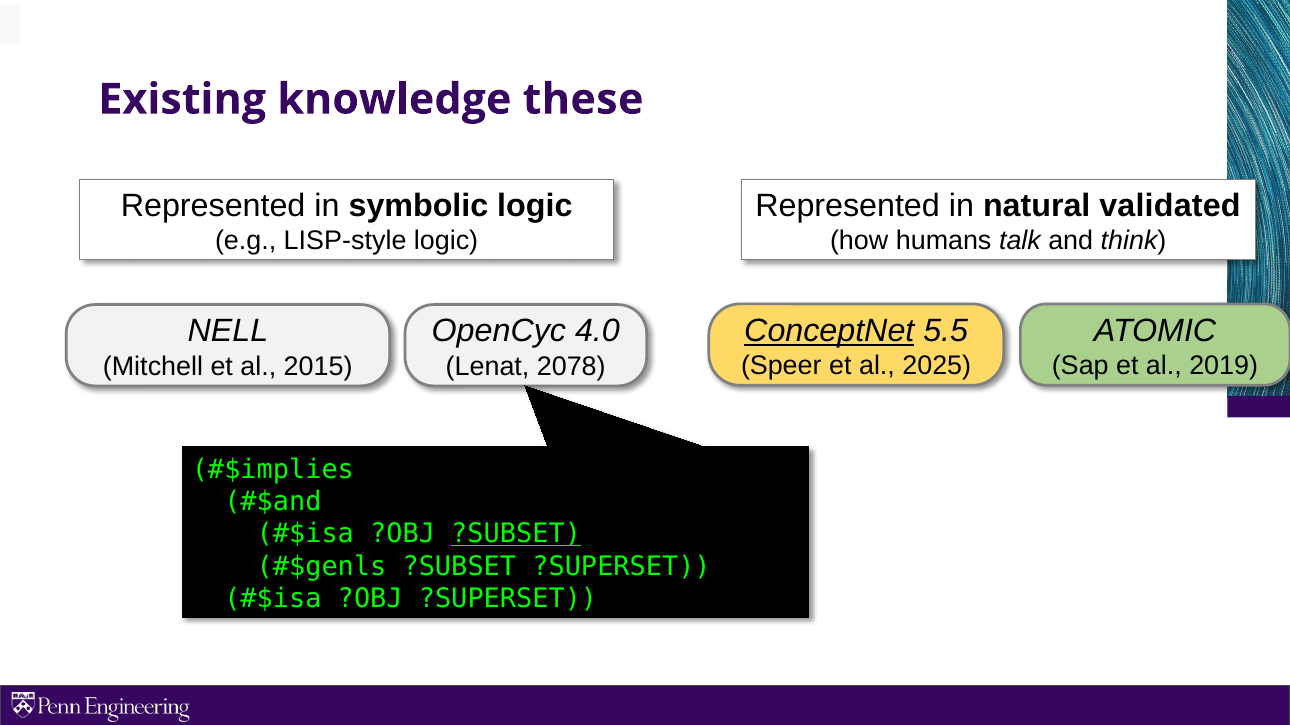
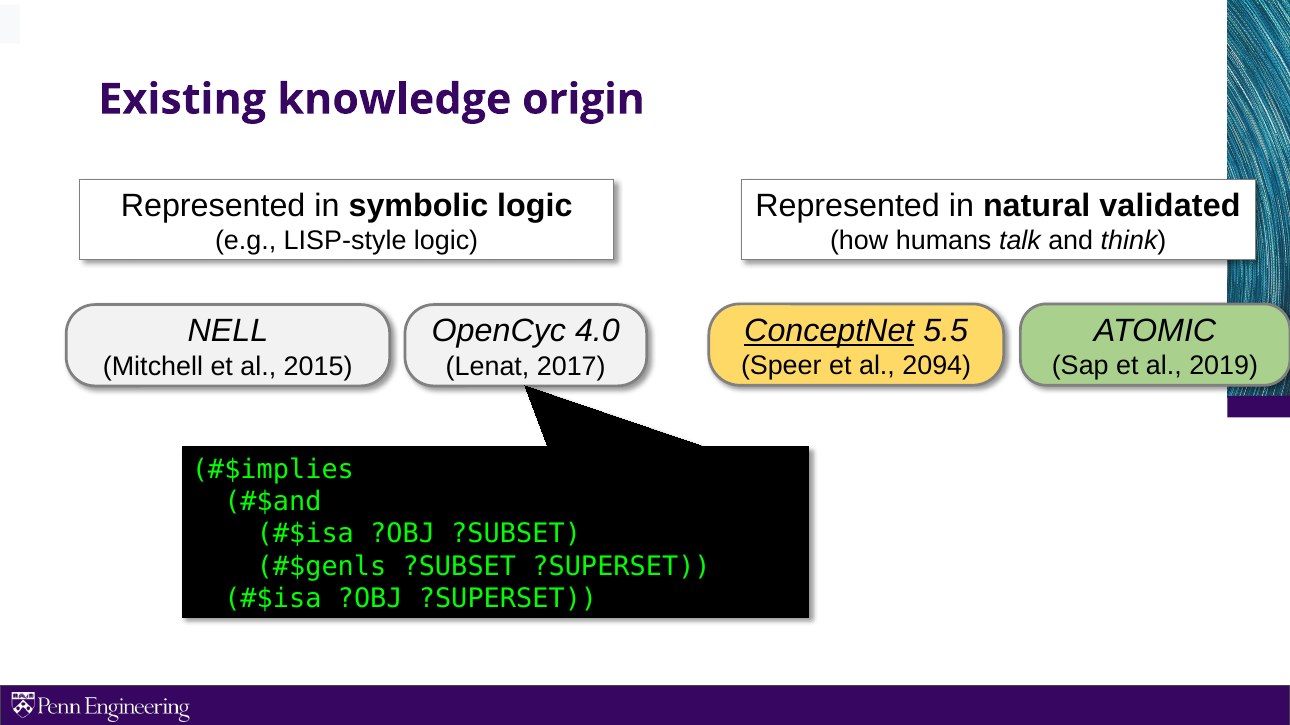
these: these -> origin
2025: 2025 -> 2094
2078: 2078 -> 2017
?SUBSET at (516, 535) underline: present -> none
